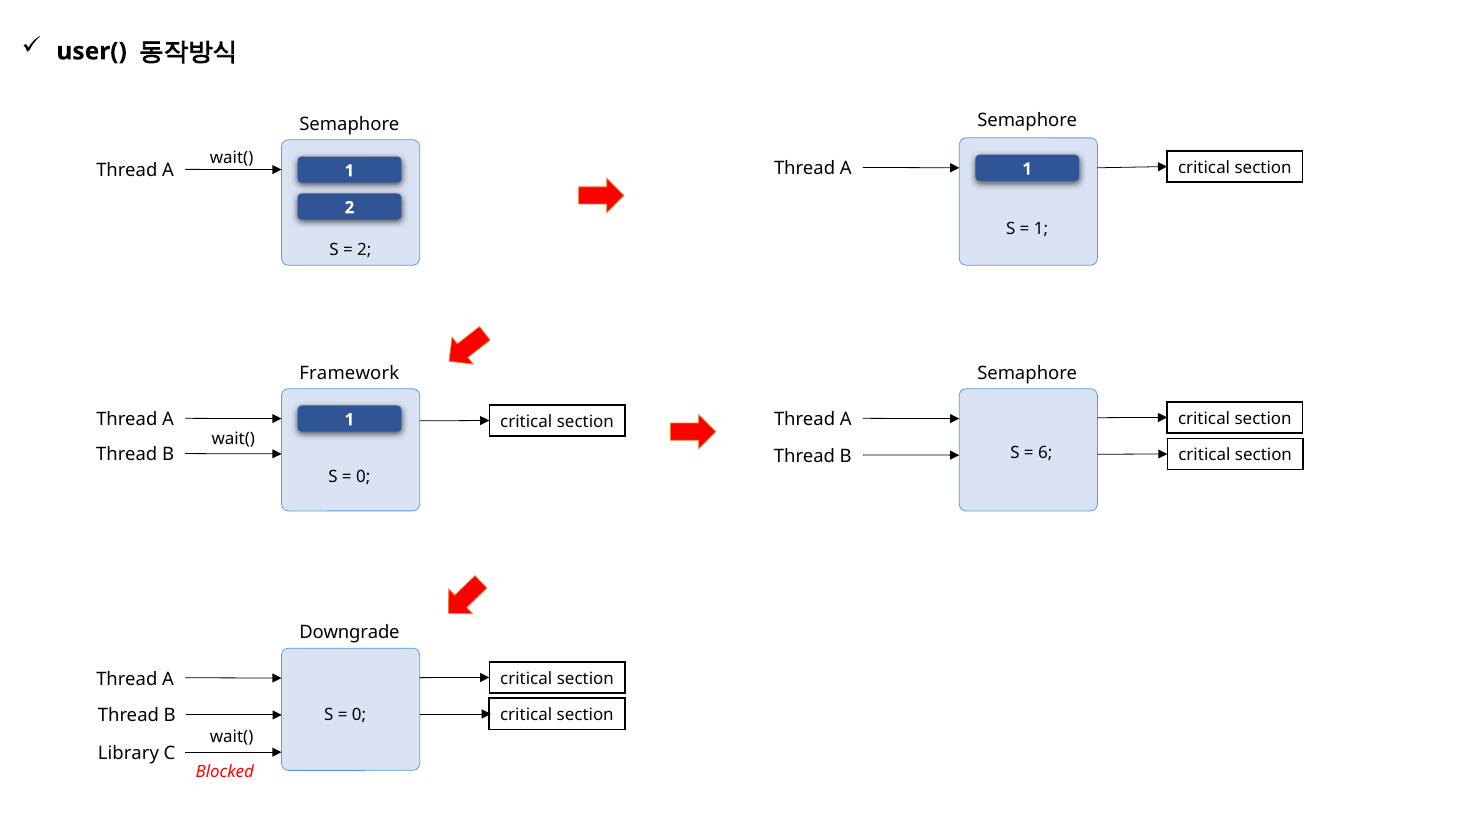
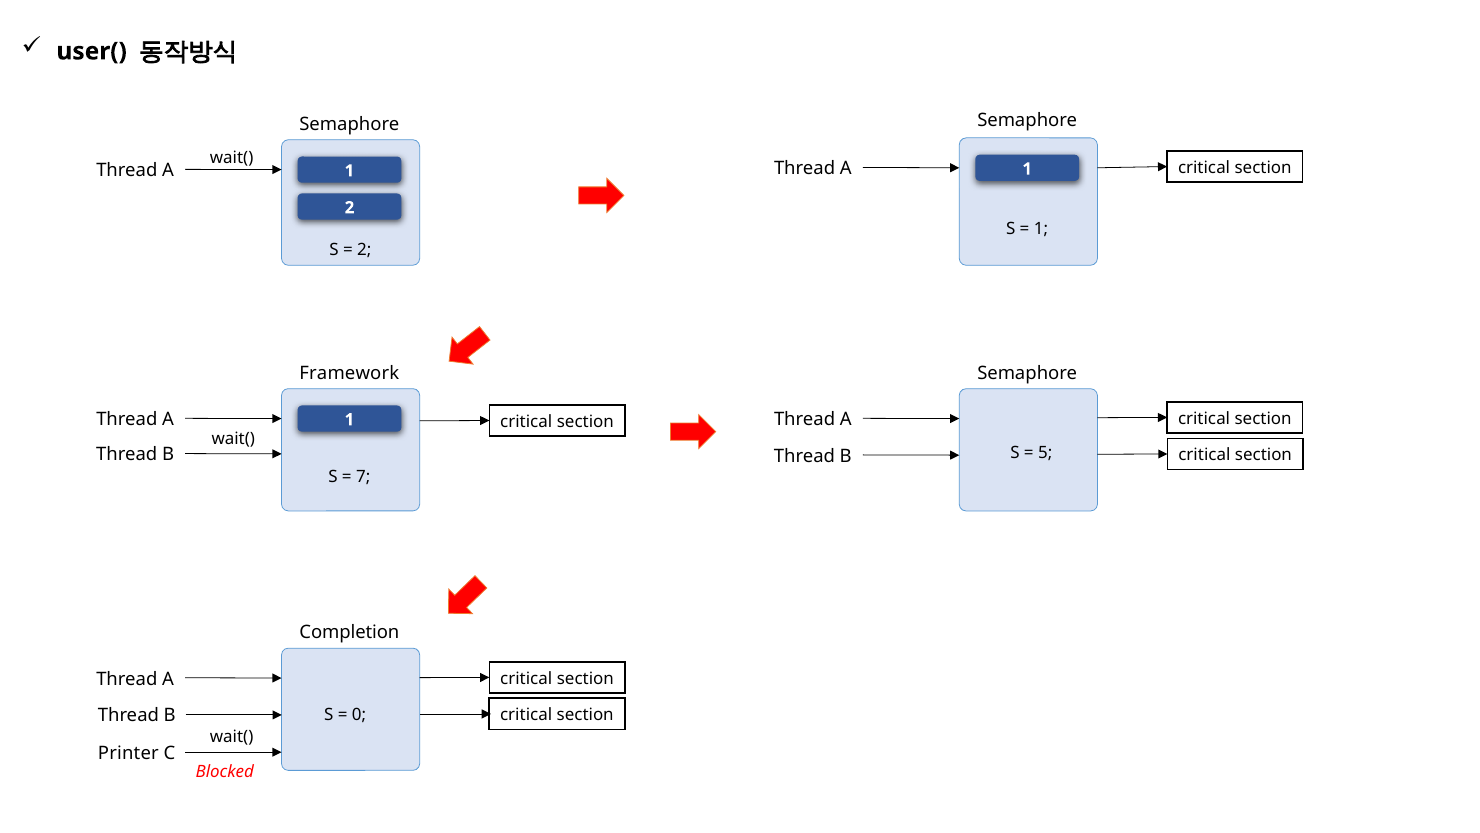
6: 6 -> 5
0 at (363, 477): 0 -> 7
Downgrade: Downgrade -> Completion
Library: Library -> Printer
